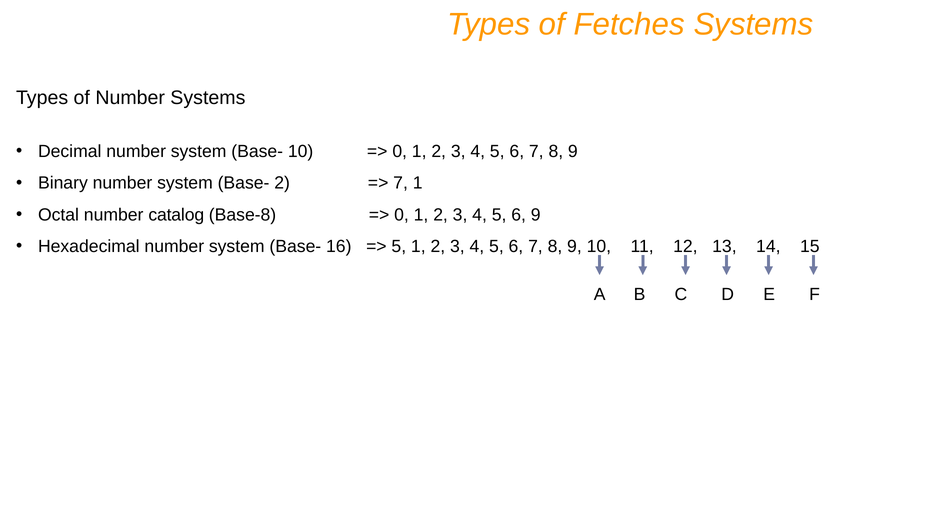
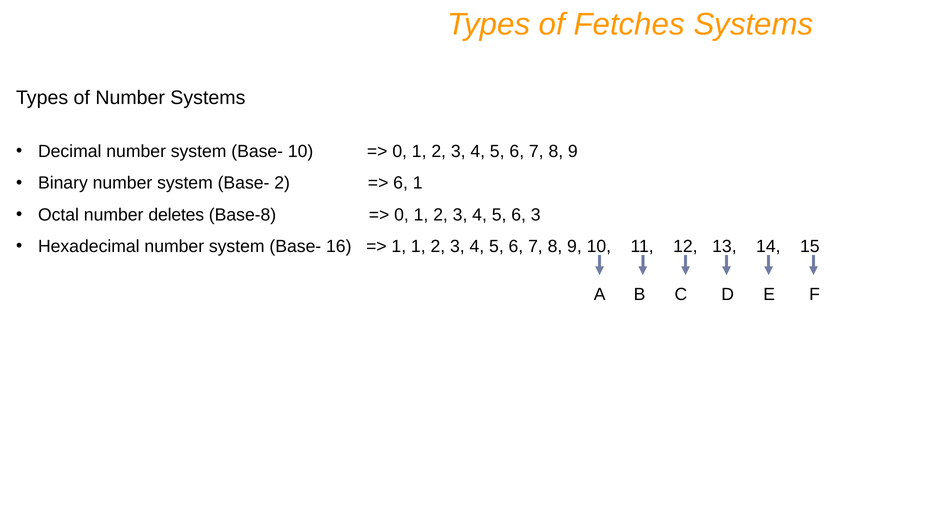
7 at (401, 183): 7 -> 6
catalog: catalog -> deletes
6 9: 9 -> 3
5 at (399, 246): 5 -> 1
